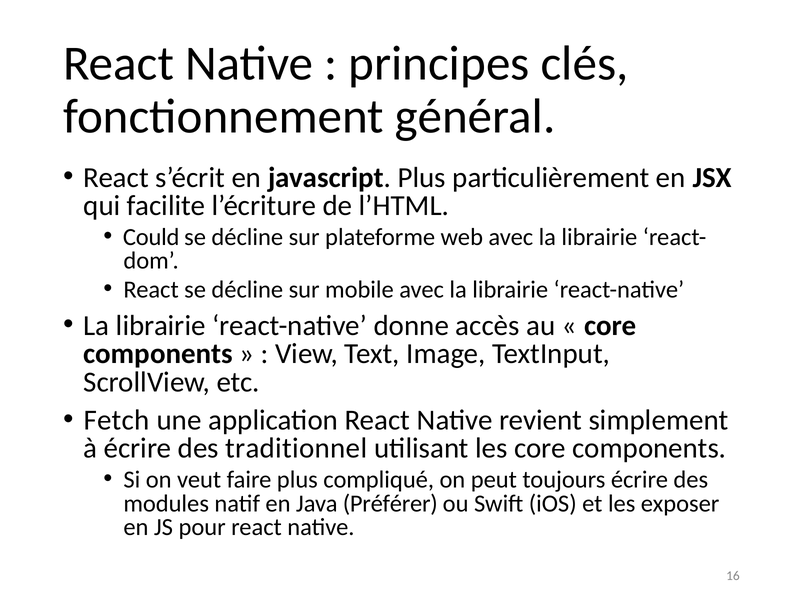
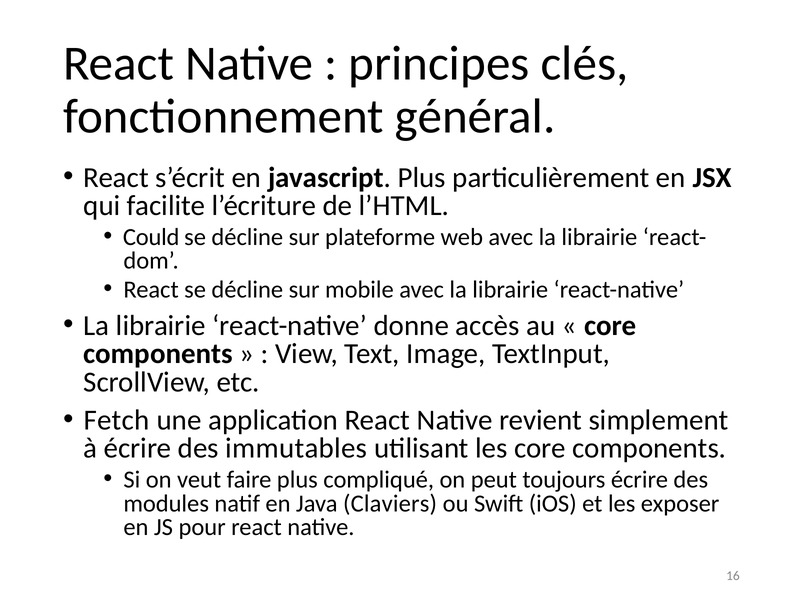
traditionnel: traditionnel -> immutables
Préférer: Préférer -> Claviers
